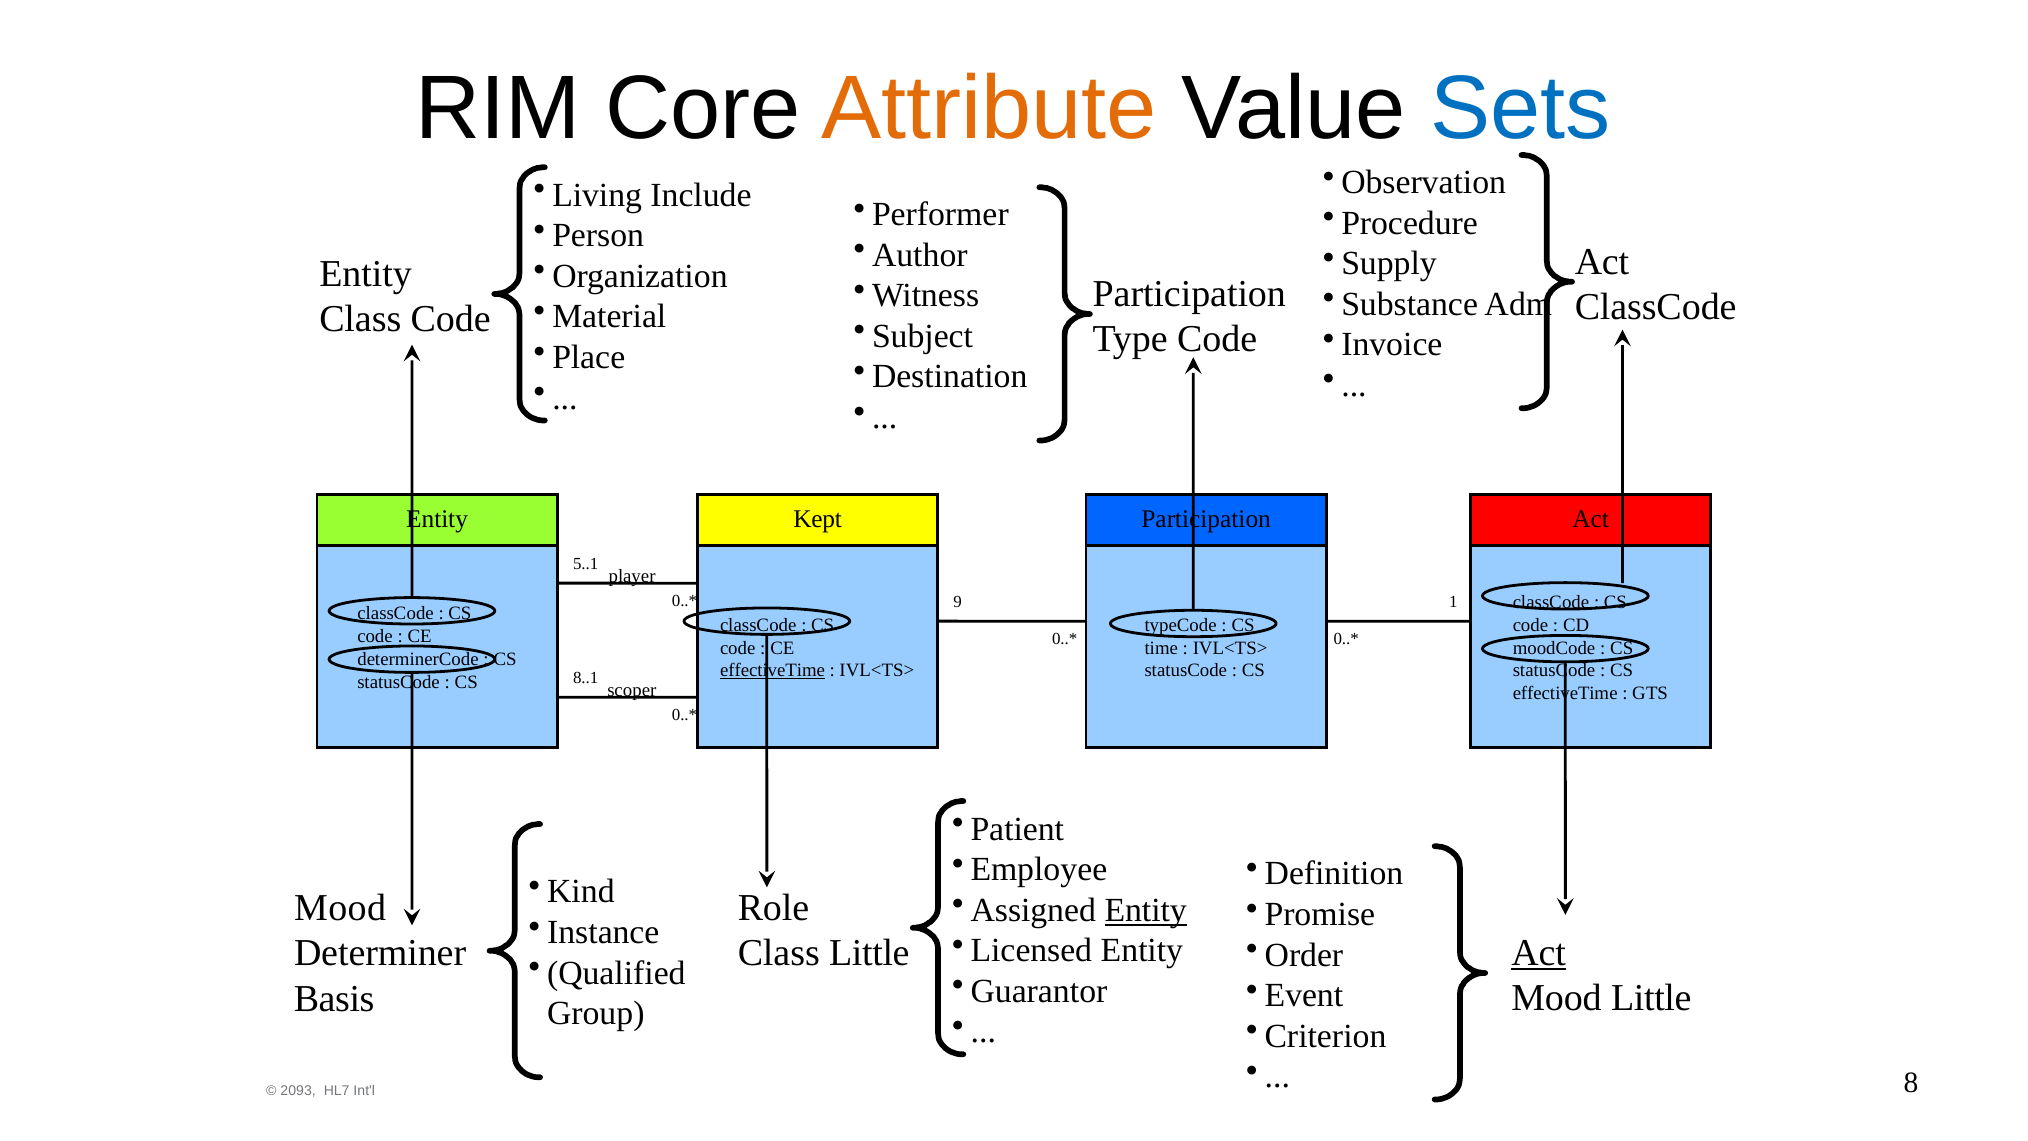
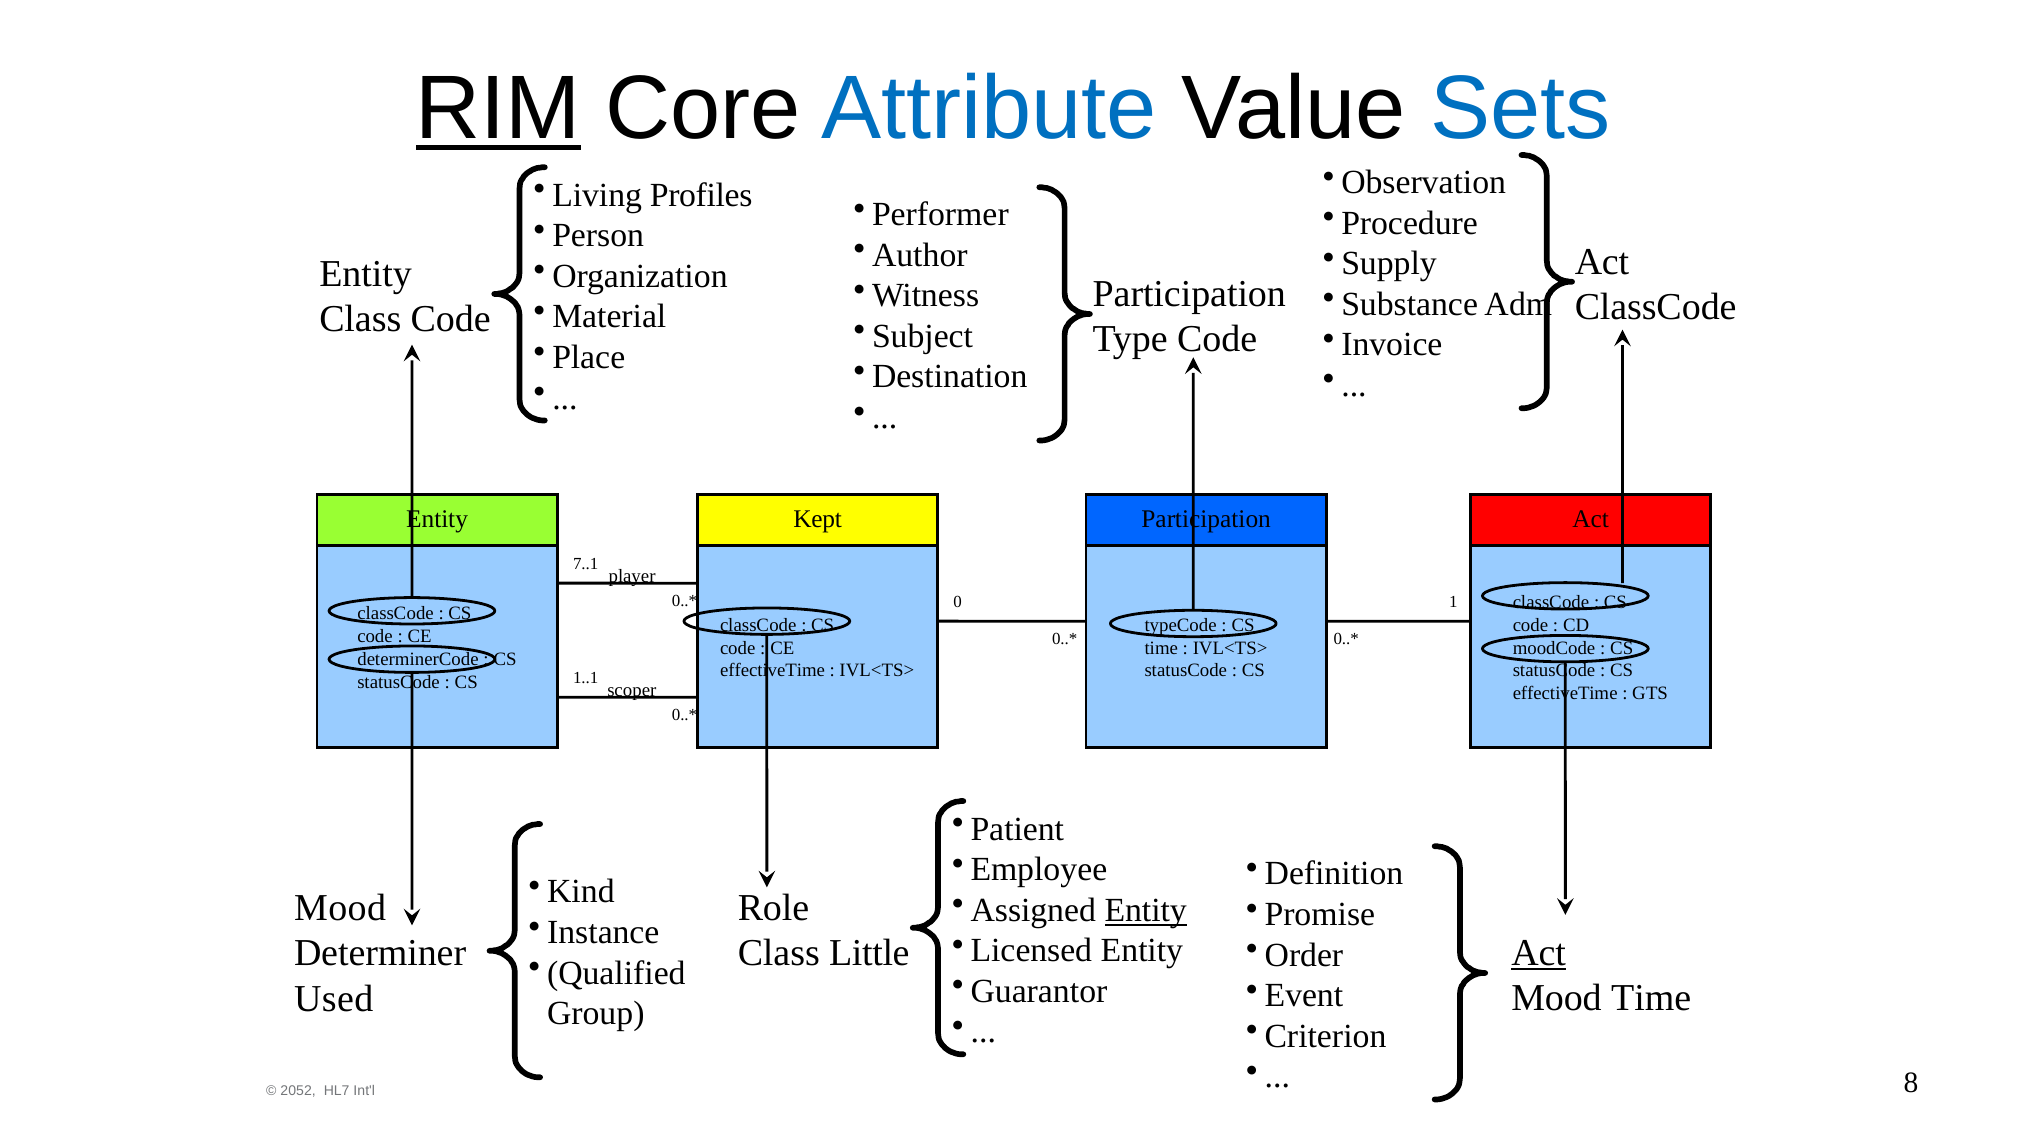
RIM underline: none -> present
Attribute colour: orange -> blue
Include: Include -> Profiles
5..1: 5..1 -> 7..1
9: 9 -> 0
effectiveTime at (773, 671) underline: present -> none
8..1: 8..1 -> 1..1
Mood Little: Little -> Time
Basis: Basis -> Used
2093: 2093 -> 2052
